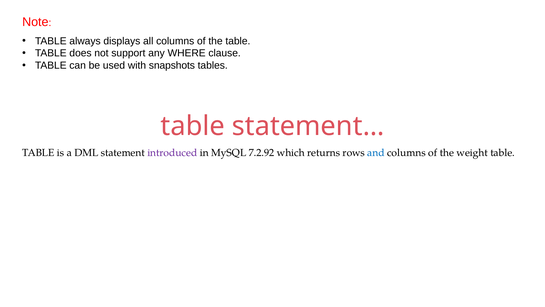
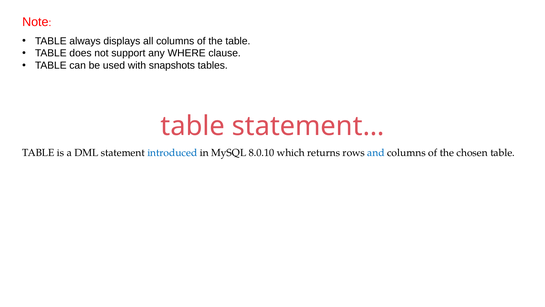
introduced colour: purple -> blue
7.2.92: 7.2.92 -> 8.0.10
weight: weight -> chosen
